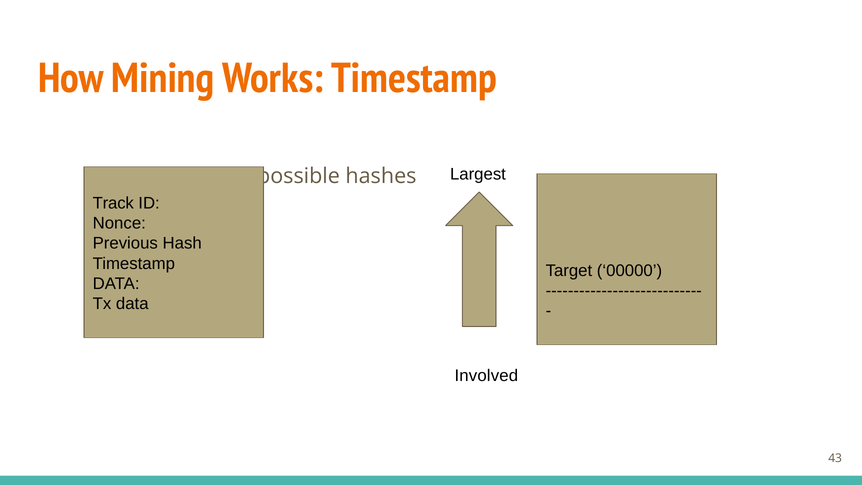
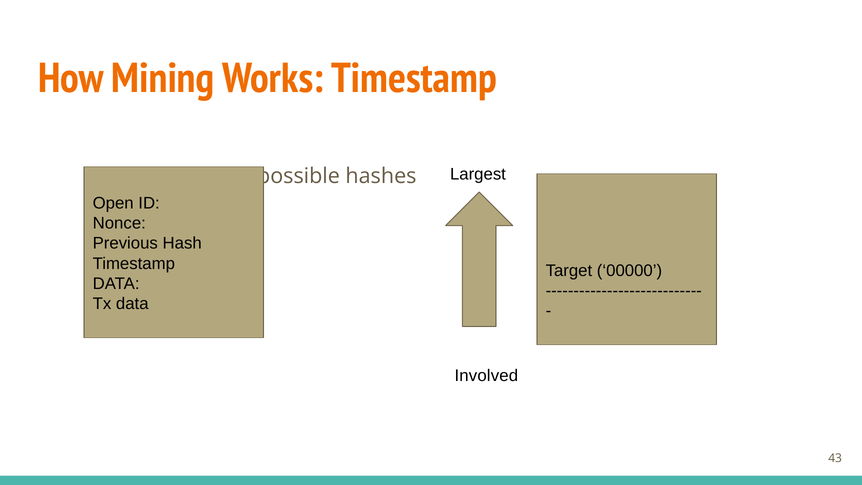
Track: Track -> Open
